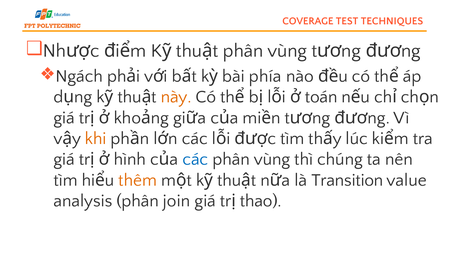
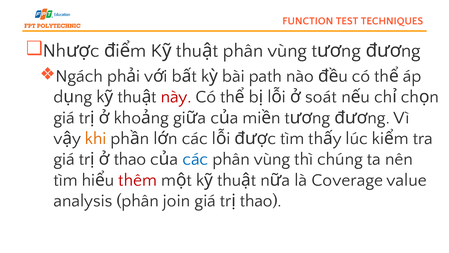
COVERAGE: COVERAGE -> FUNCTION
phía: phía -> path
này colour: orange -> red
toán: toán -> soát
hình at (130, 159): hình -> thao
thêm colour: orange -> red
Transition: Transition -> Coverage
